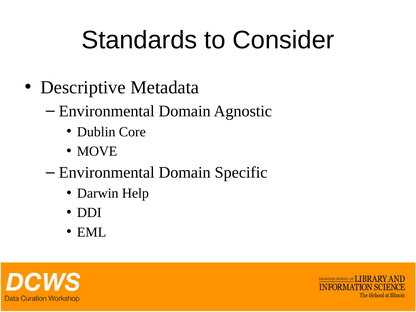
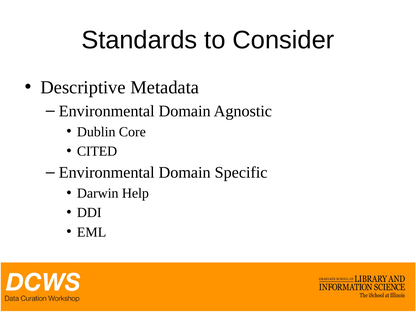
MOVE: MOVE -> CITED
